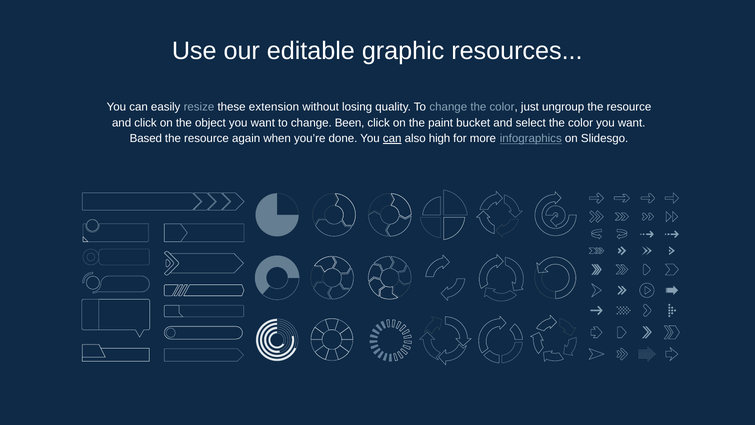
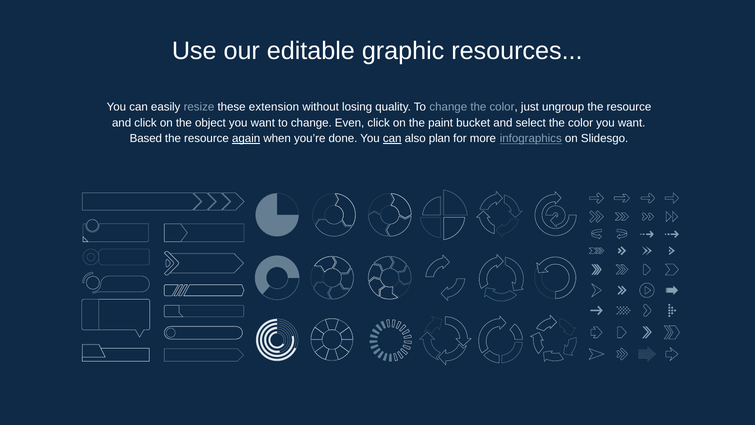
Been: Been -> Even
again underline: none -> present
high: high -> plan
